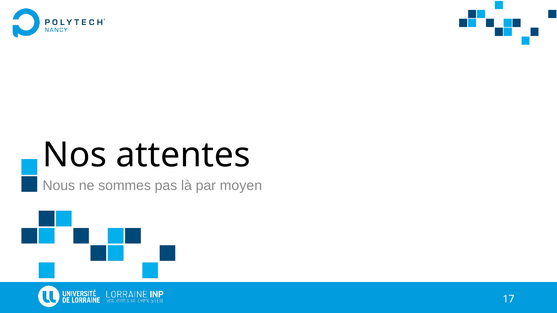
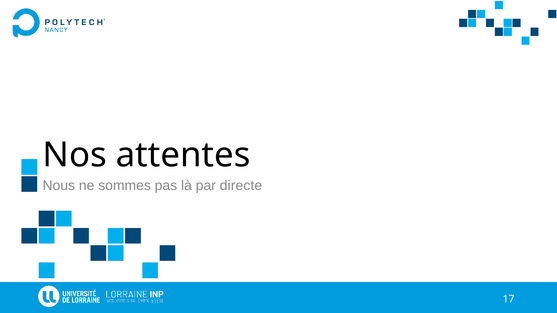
moyen: moyen -> directe
